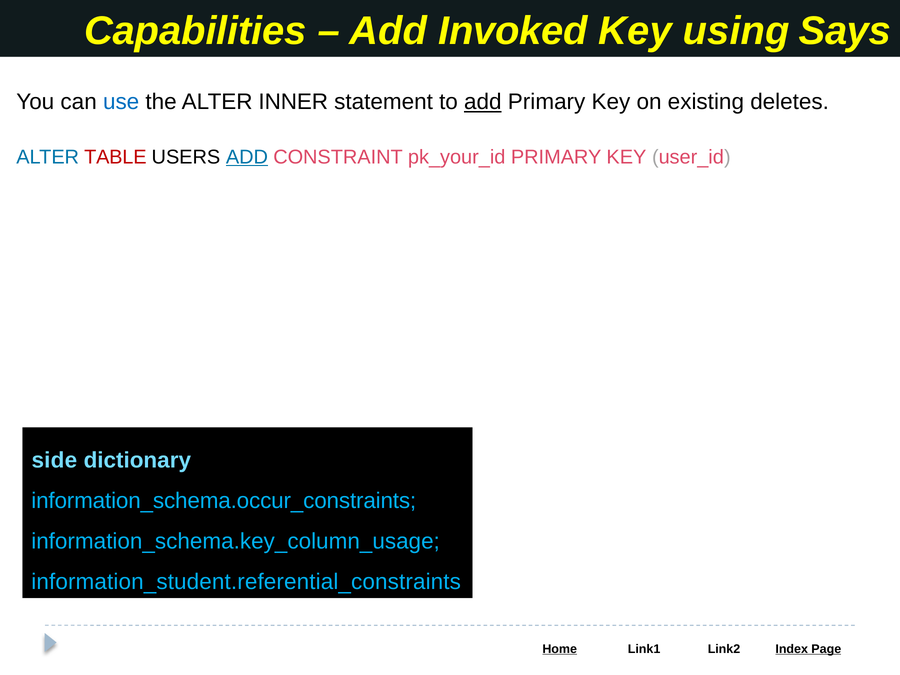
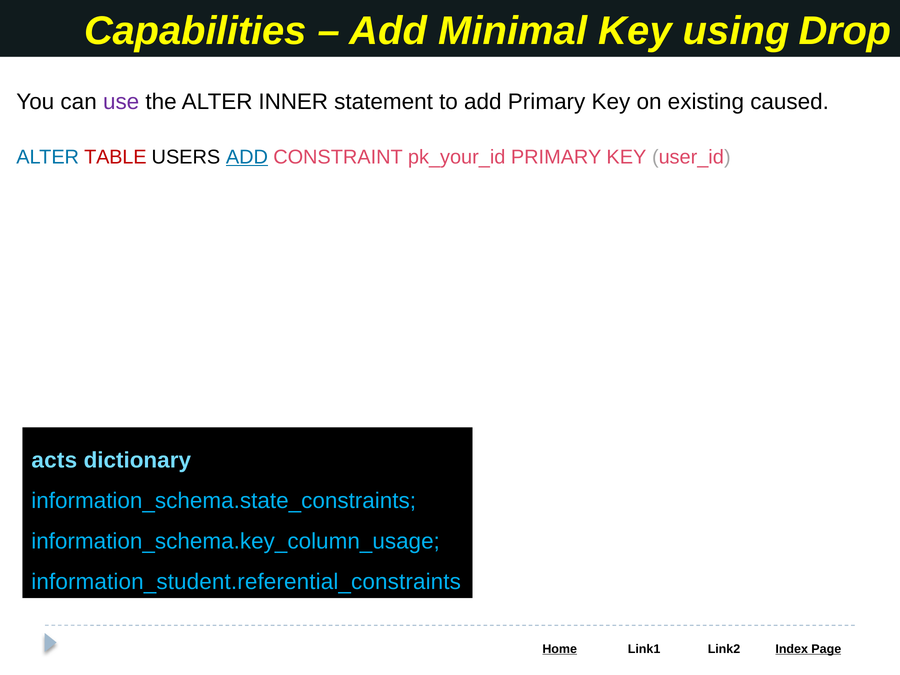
Invoked: Invoked -> Minimal
Says: Says -> Drop
use colour: blue -> purple
add at (483, 102) underline: present -> none
deletes: deletes -> caused
side: side -> acts
information_schema.occur_constraints: information_schema.occur_constraints -> information_schema.state_constraints
